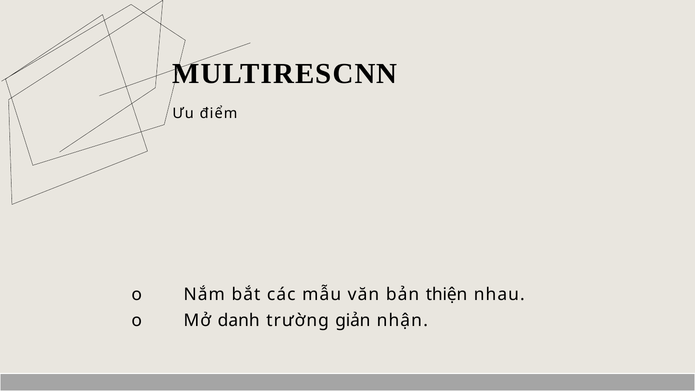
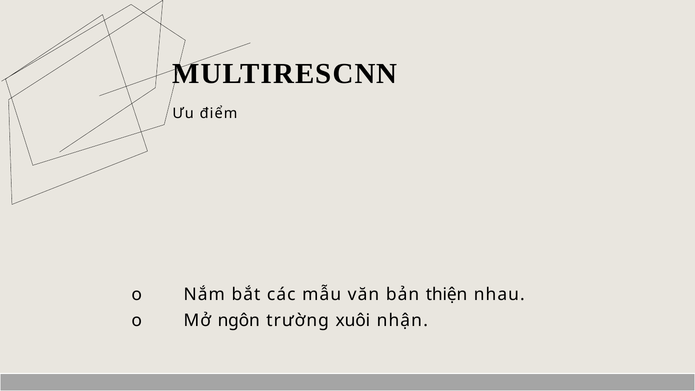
danh: danh -> ngôn
giản: giản -> xuôi
